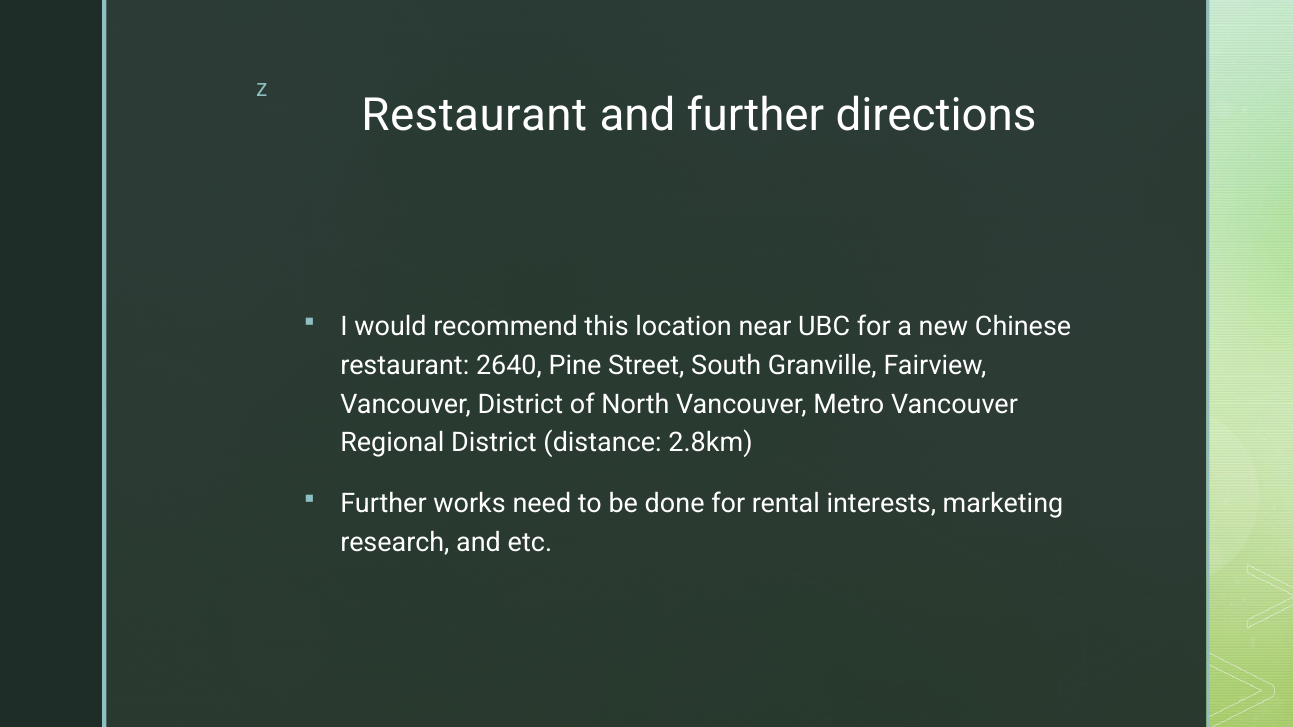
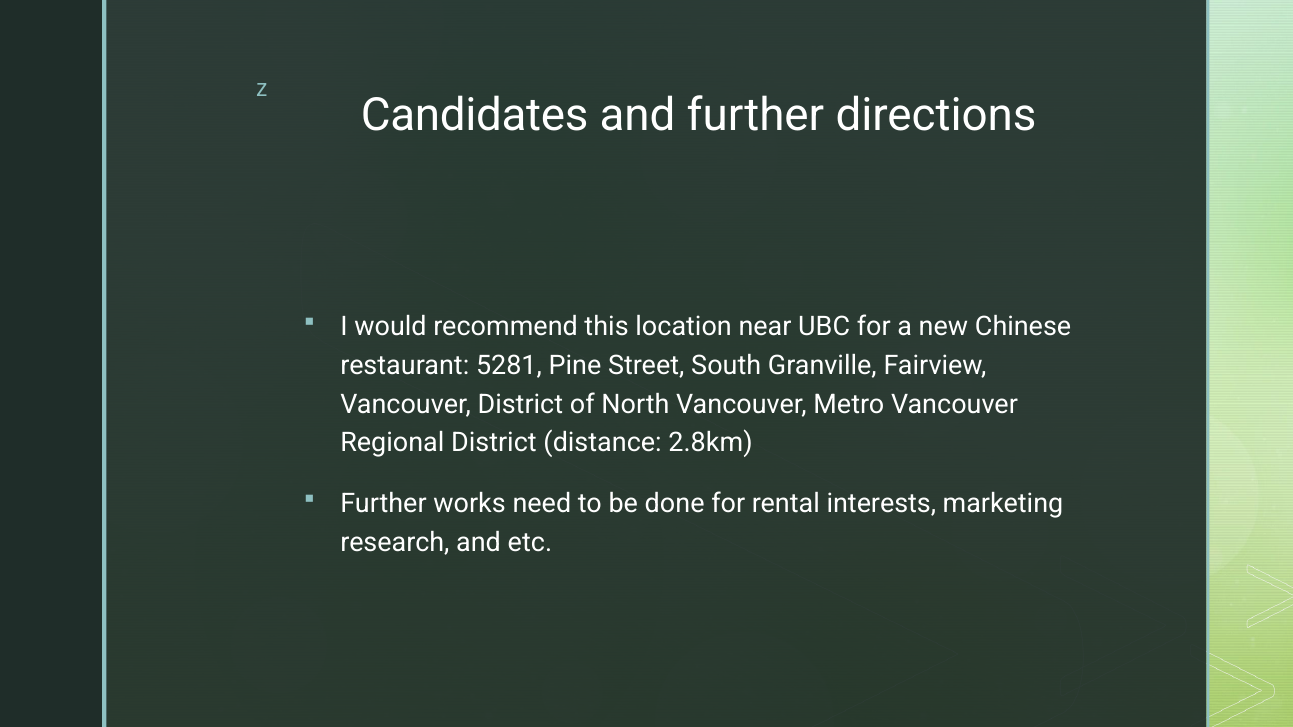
Restaurant at (474, 115): Restaurant -> Candidates
2640: 2640 -> 5281
